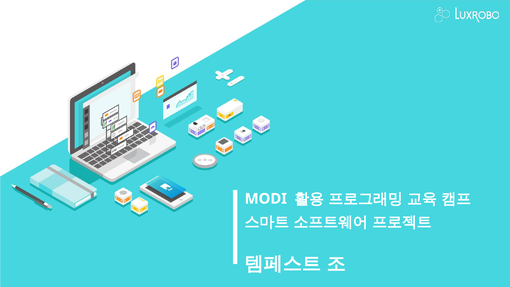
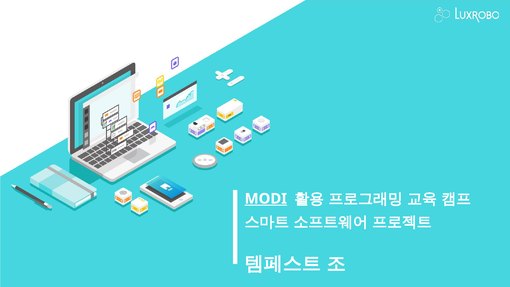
MODI underline: none -> present
